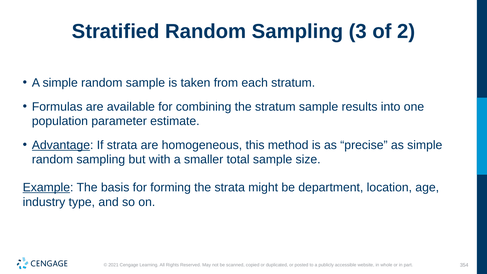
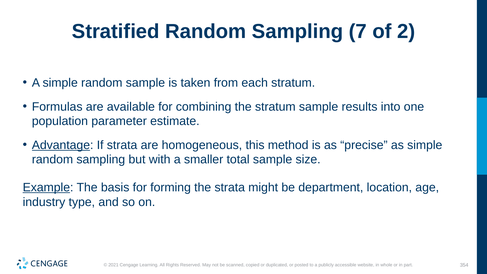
3: 3 -> 7
